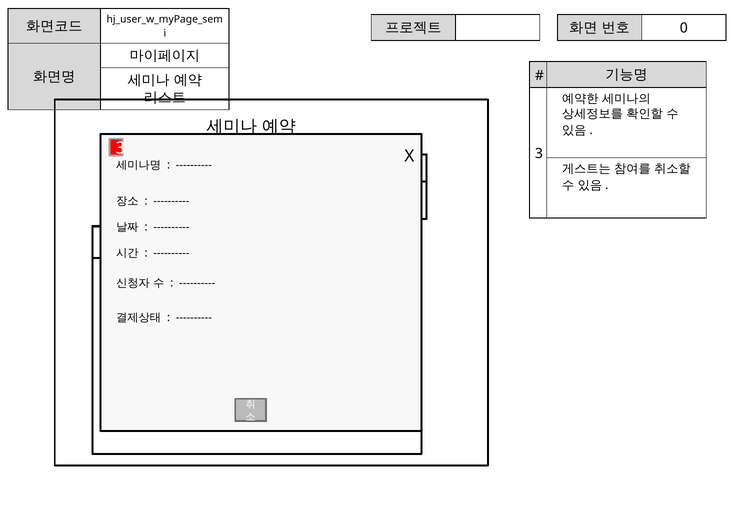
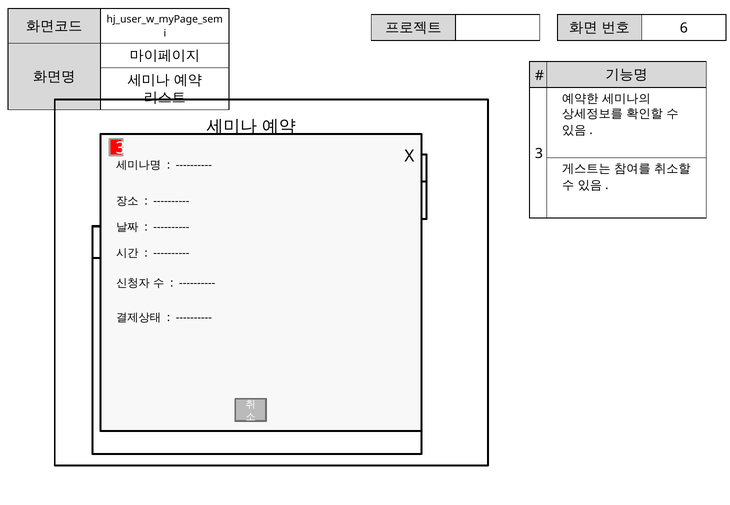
0: 0 -> 6
